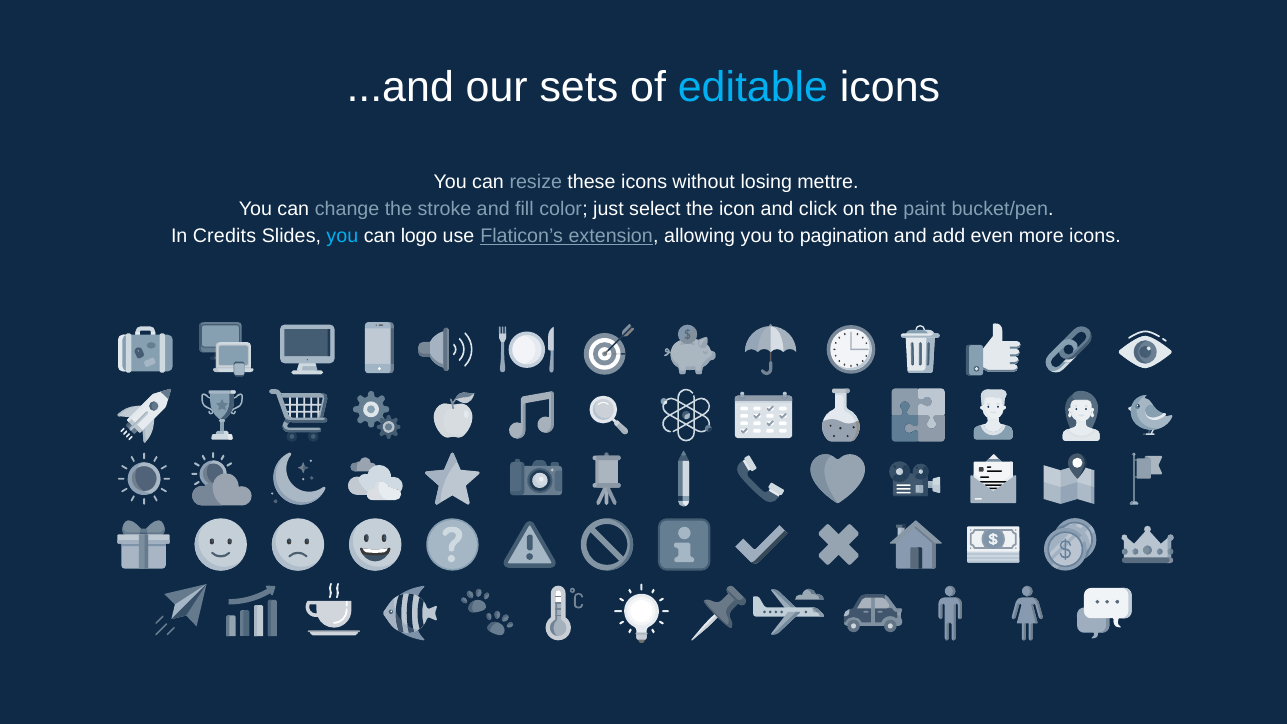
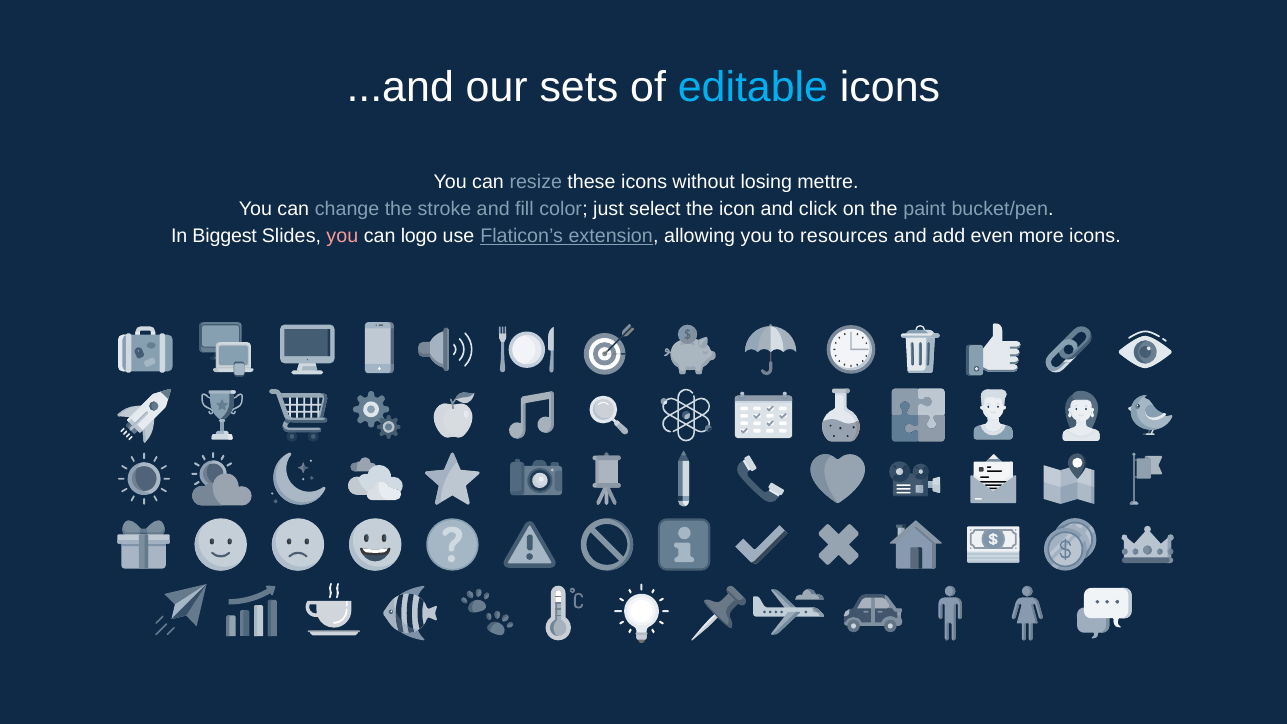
Credits: Credits -> Biggest
you at (342, 236) colour: light blue -> pink
pagination: pagination -> resources
